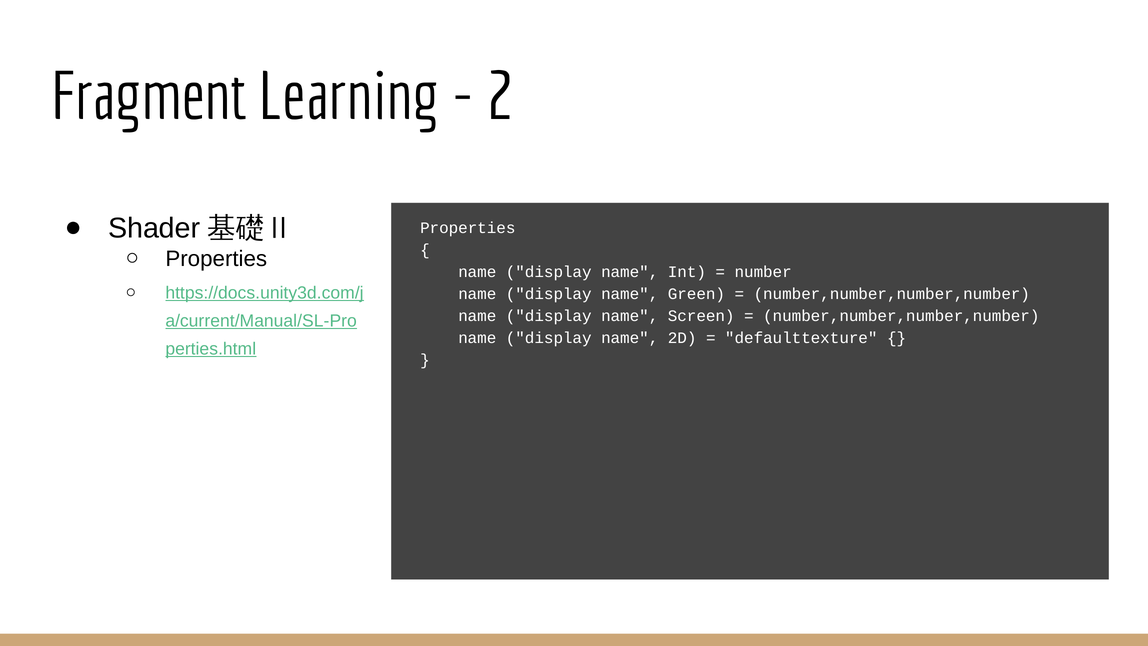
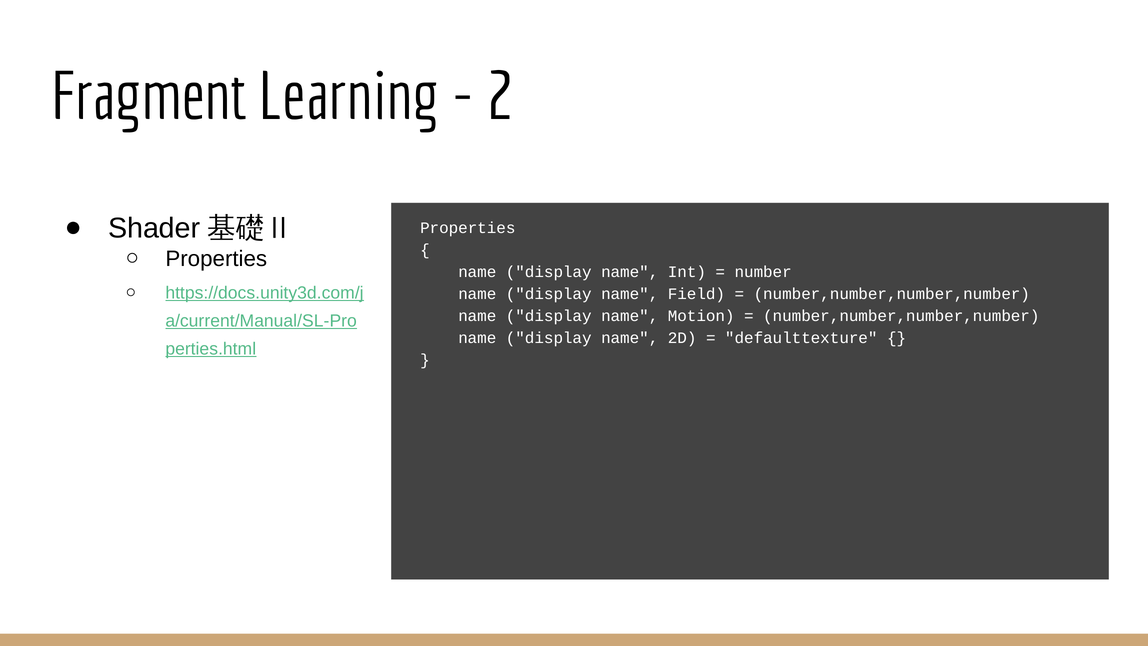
Green: Green -> Field
Screen: Screen -> Motion
